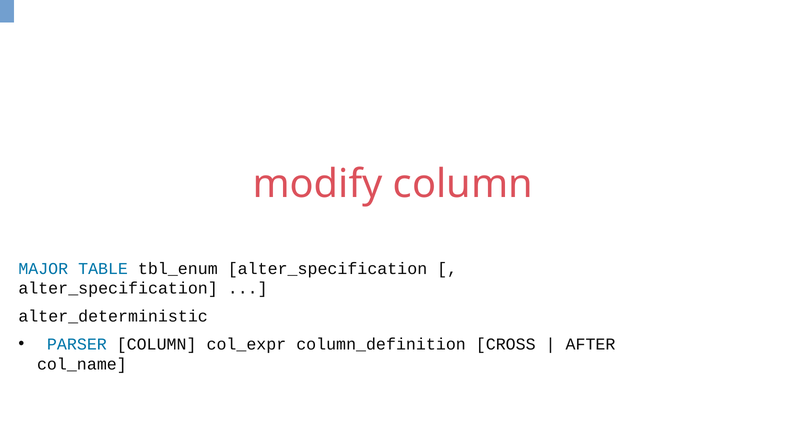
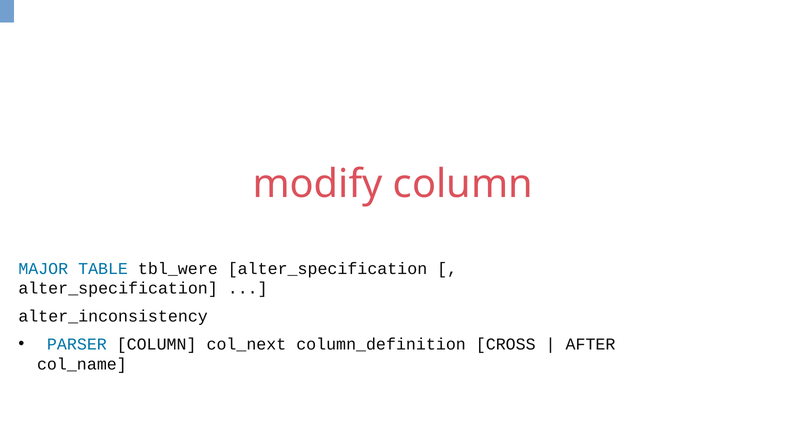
tbl_enum: tbl_enum -> tbl_were
alter_deterministic: alter_deterministic -> alter_inconsistency
col_expr: col_expr -> col_next
